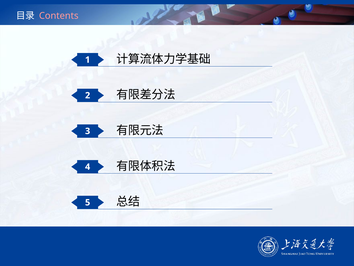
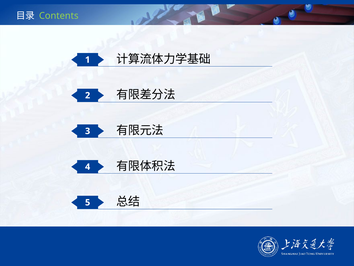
Contents colour: pink -> light green
